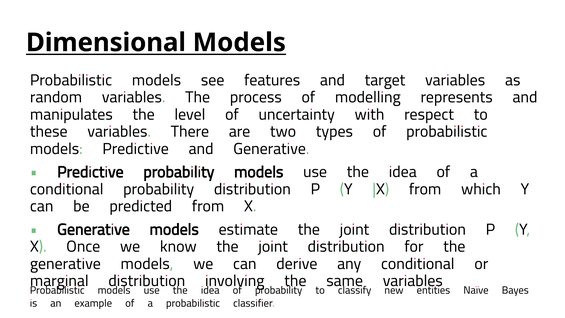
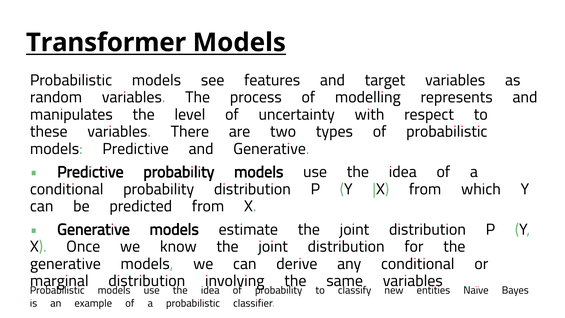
Dimensional: Dimensional -> Transformer
